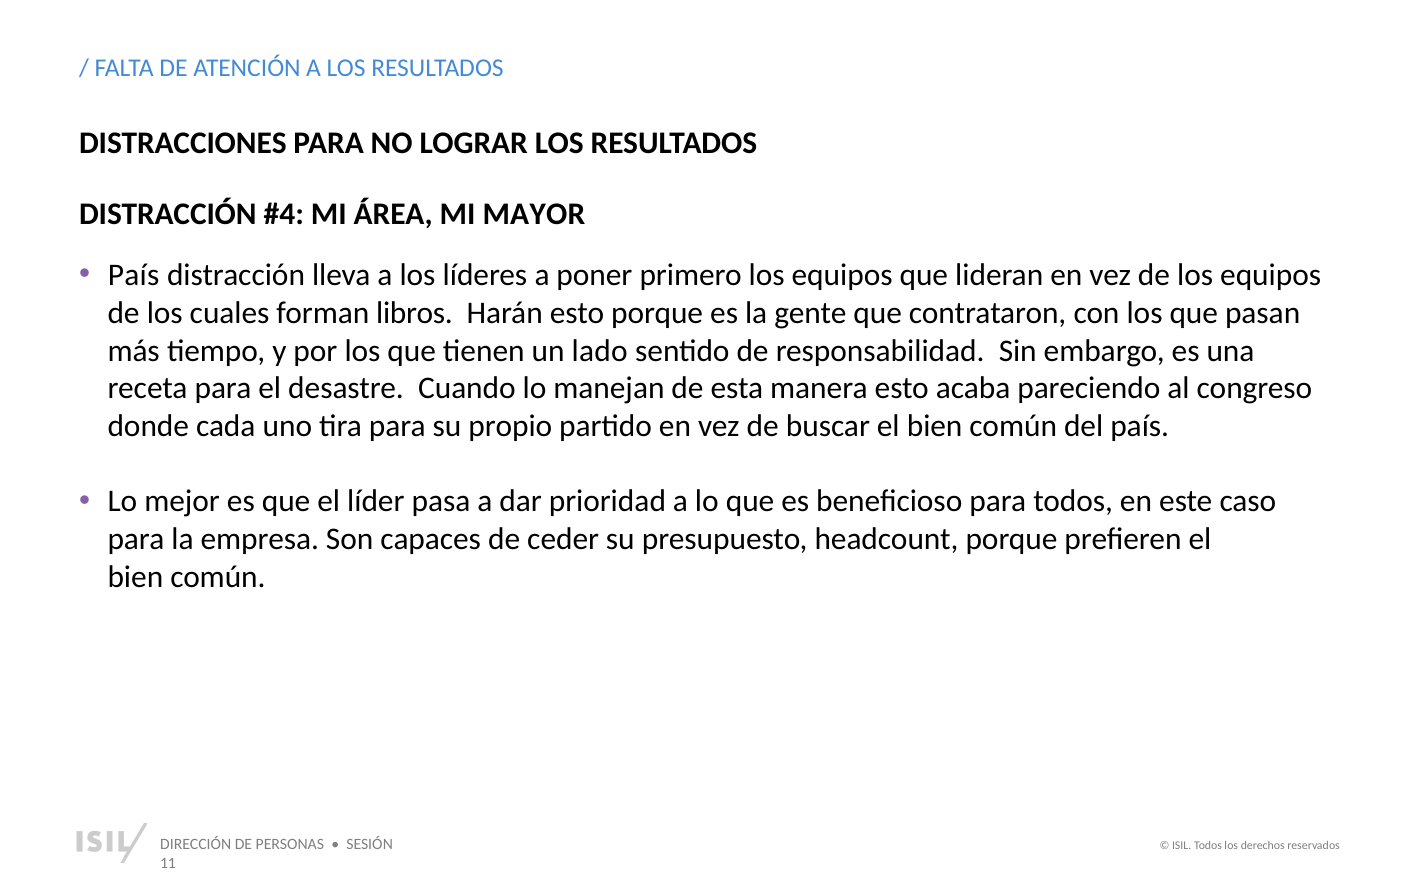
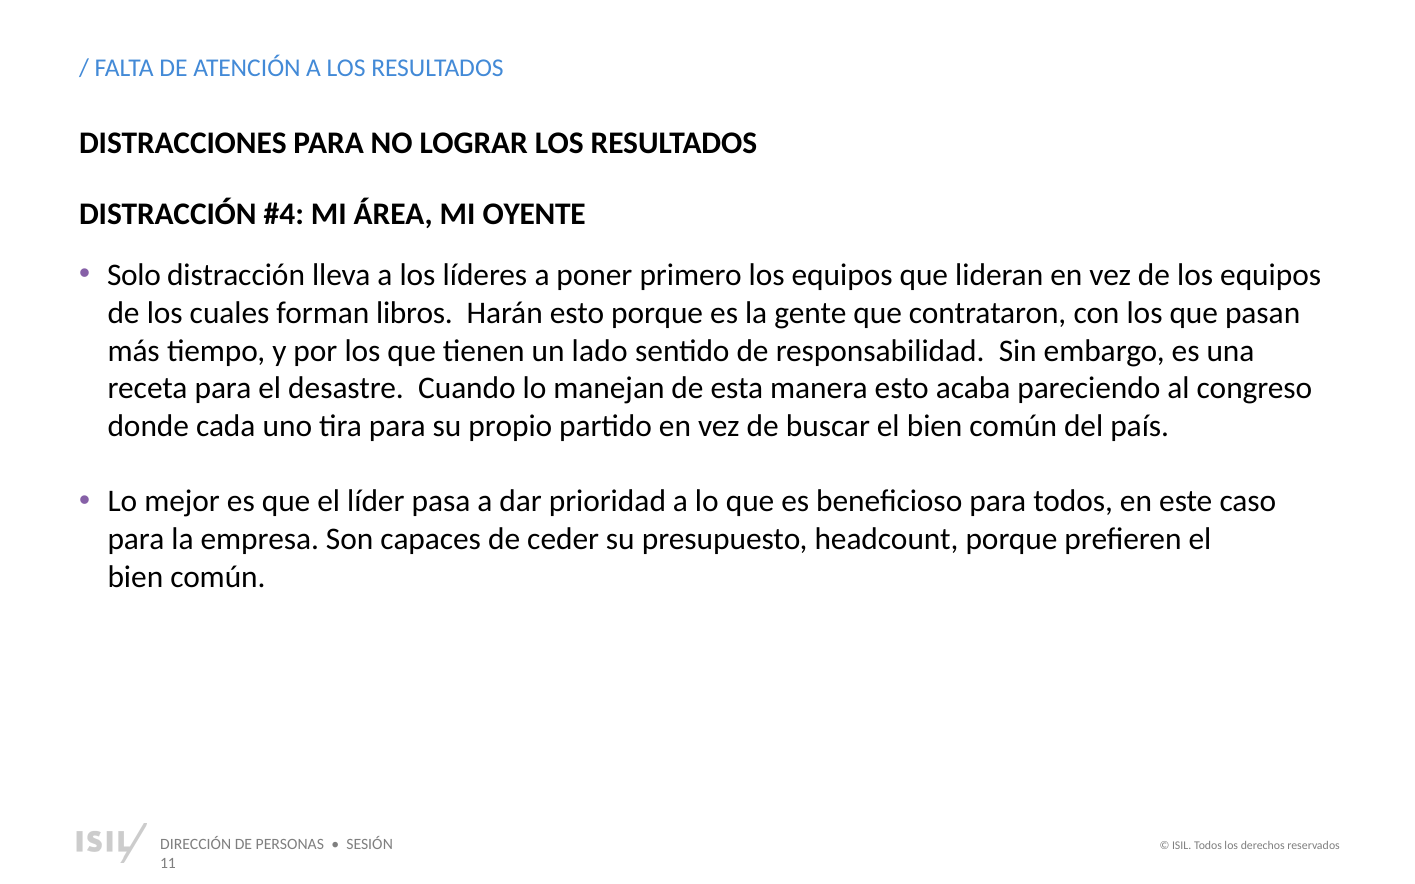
MAYOR: MAYOR -> OYENTE
País at (134, 276): País -> Solo
